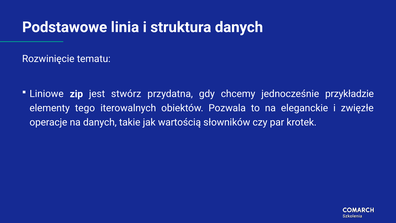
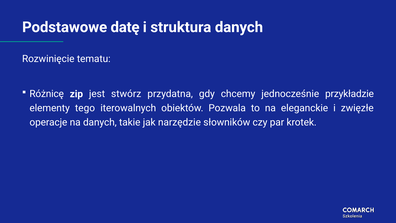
linia: linia -> datę
Liniowe: Liniowe -> Różnicę
wartością: wartością -> narzędzie
